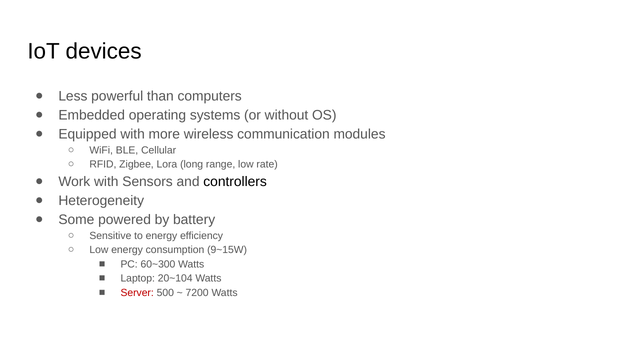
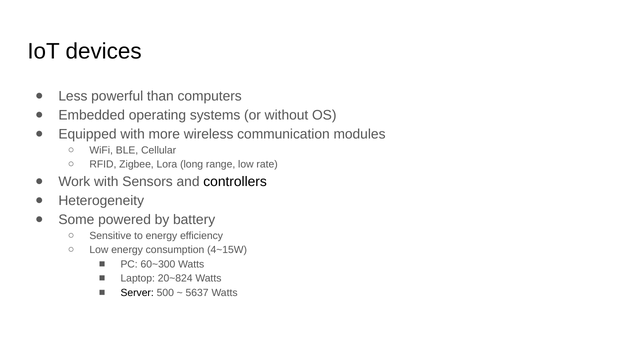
9~15W: 9~15W -> 4~15W
20~104: 20~104 -> 20~824
Server colour: red -> black
7200: 7200 -> 5637
